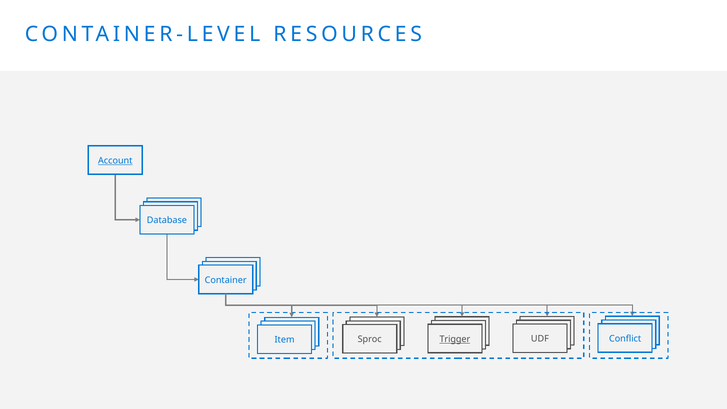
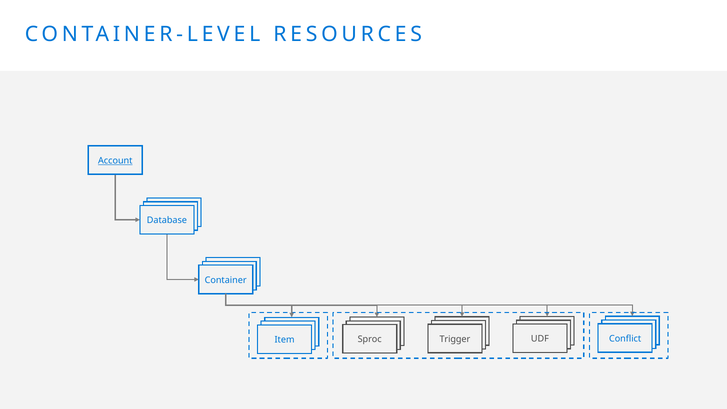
Trigger underline: present -> none
